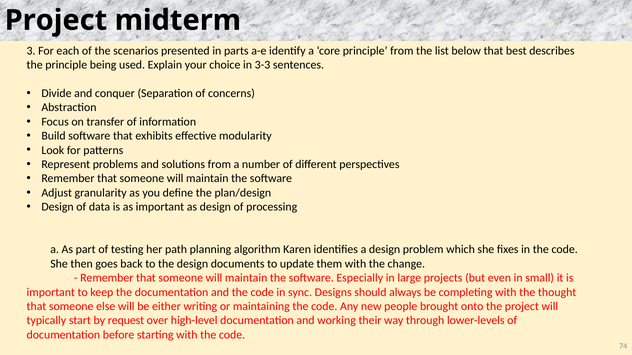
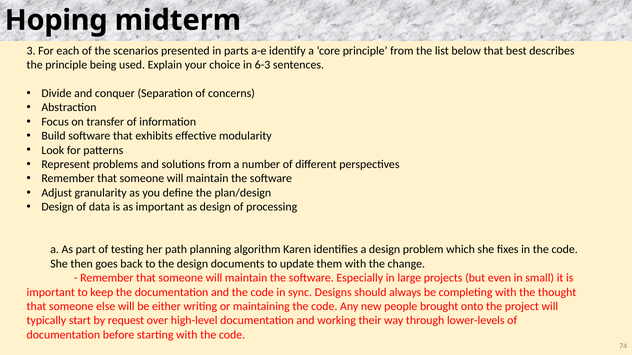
Project at (56, 20): Project -> Hoping
3-3: 3-3 -> 6-3
